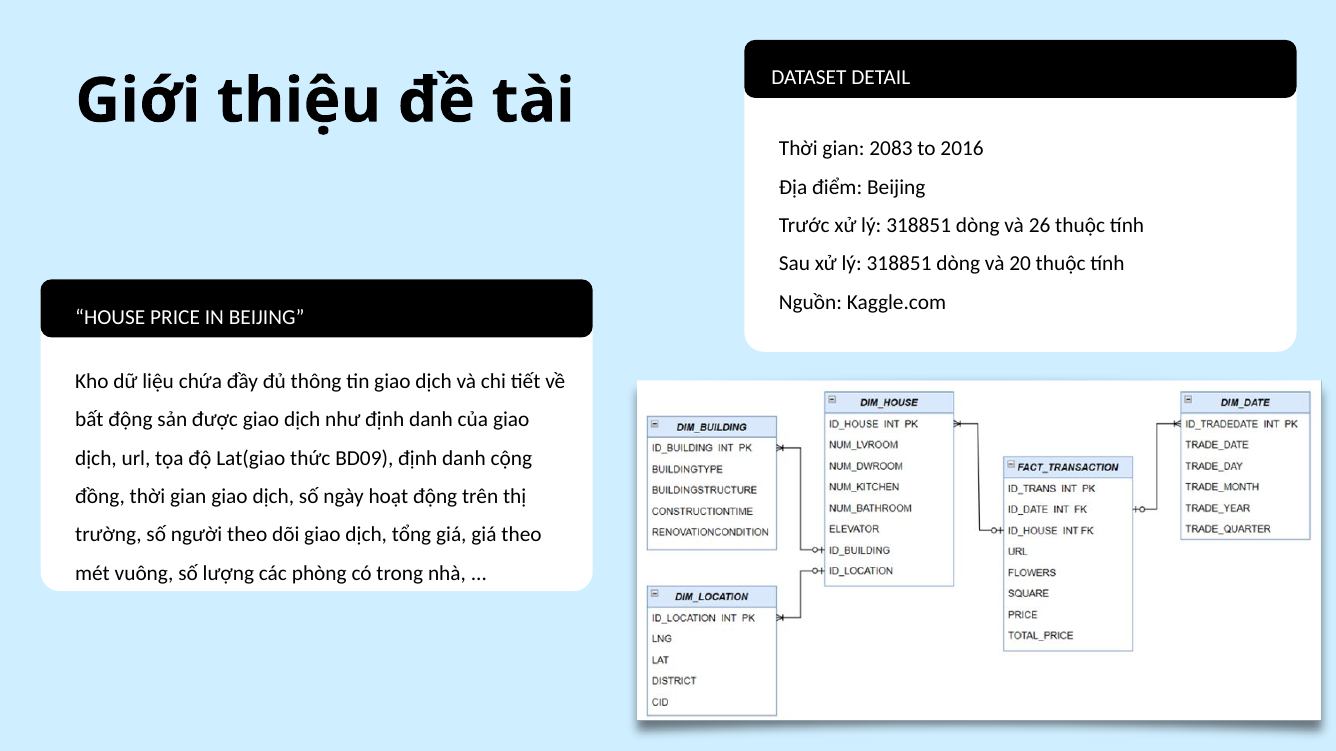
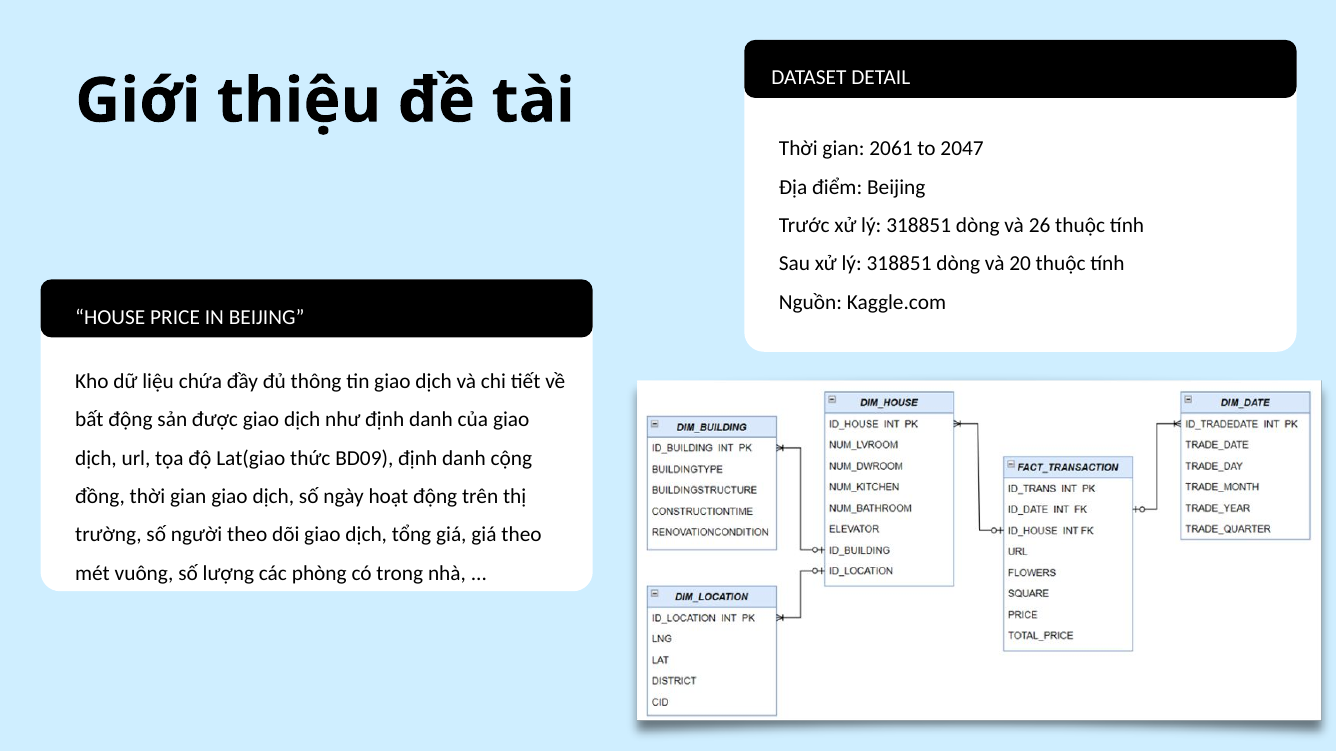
2083: 2083 -> 2061
2016: 2016 -> 2047
